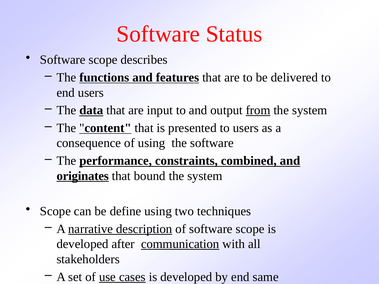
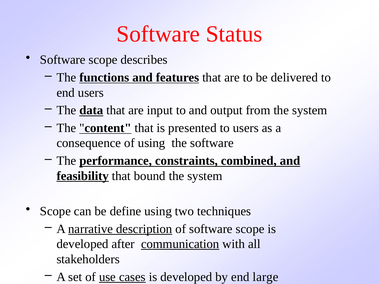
from underline: present -> none
originates: originates -> feasibility
same: same -> large
